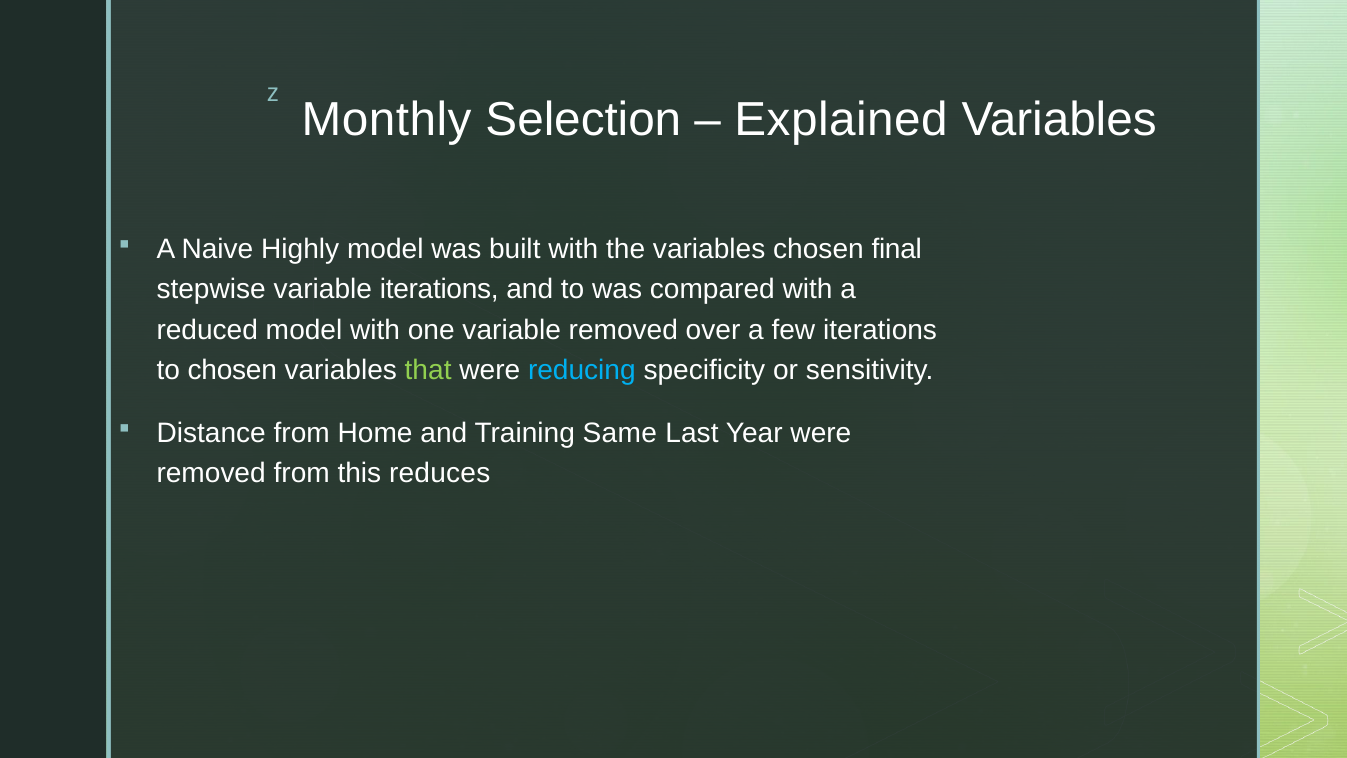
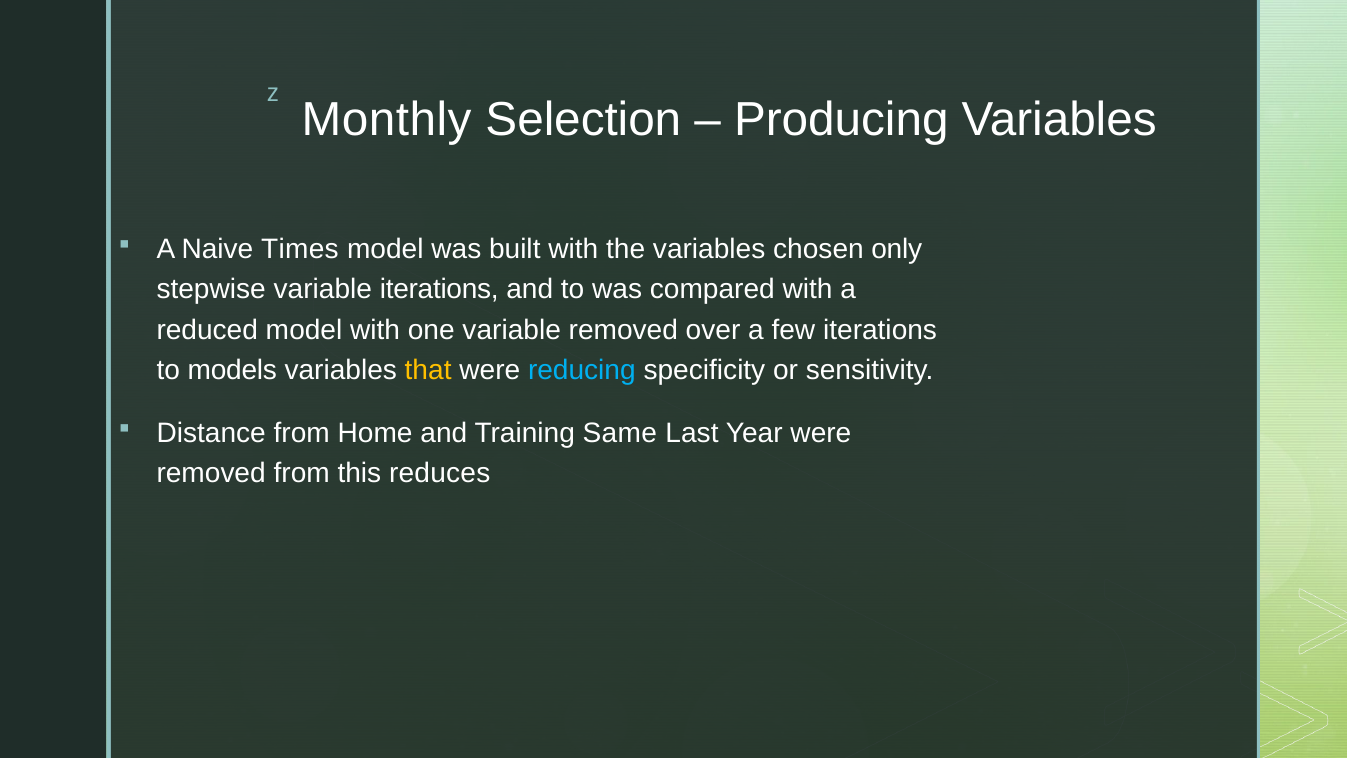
Explained: Explained -> Producing
Highly: Highly -> Times
final: final -> only
to chosen: chosen -> models
that colour: light green -> yellow
